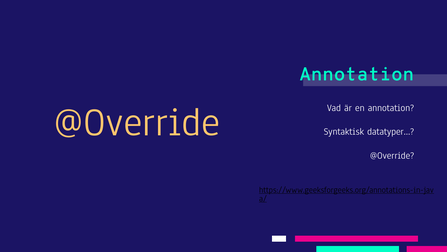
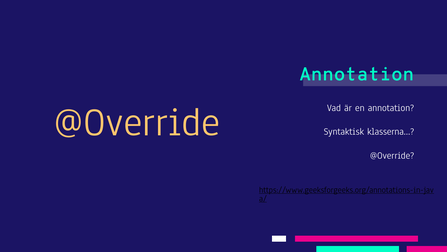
datatyper…: datatyper… -> klasserna…
